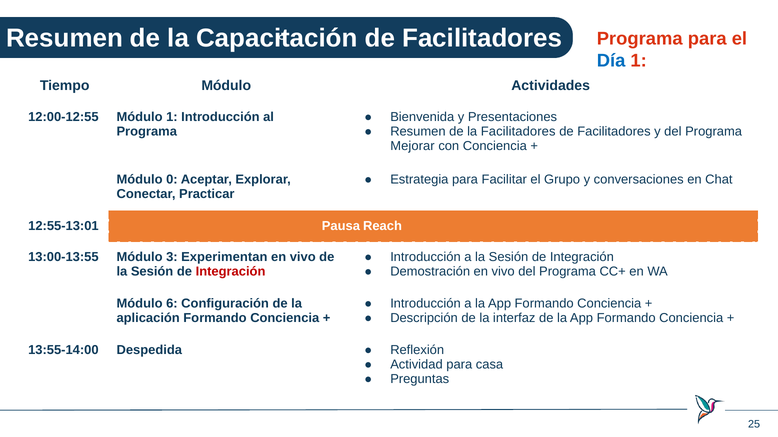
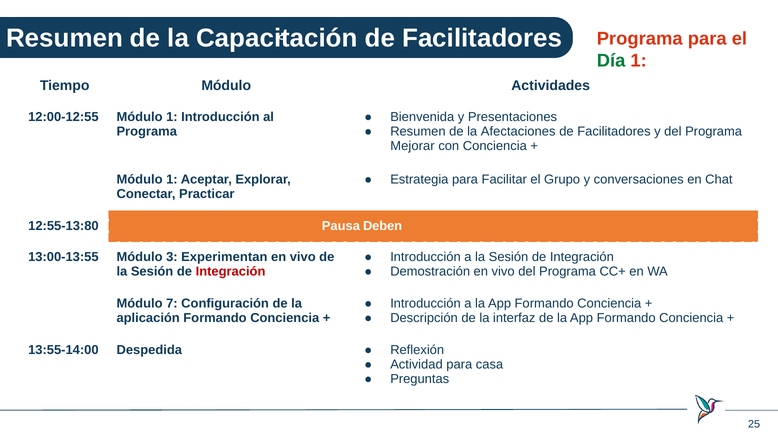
Día colour: blue -> green
la Facilitadores: Facilitadores -> Afectaciones
0 at (172, 180): 0 -> 1
12:55-13:01: 12:55-13:01 -> 12:55-13:80
Reach: Reach -> Deben
6: 6 -> 7
